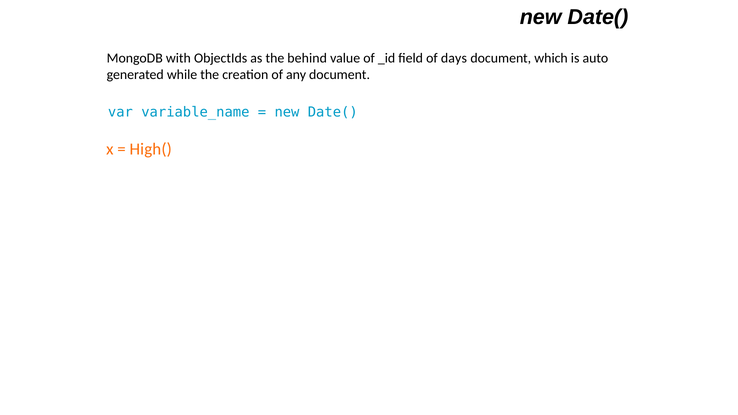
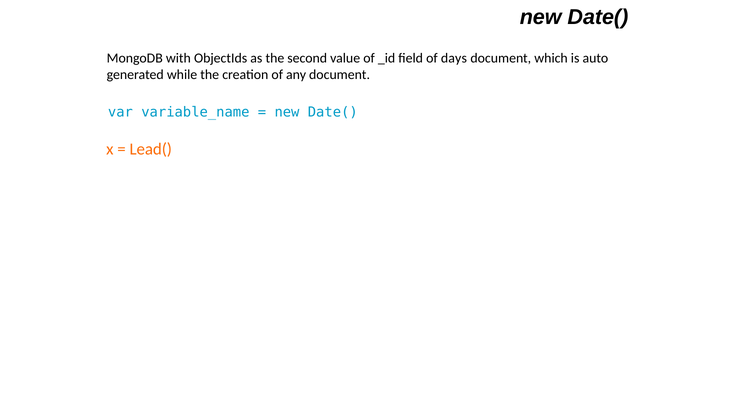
behind: behind -> second
High(: High( -> Lead(
